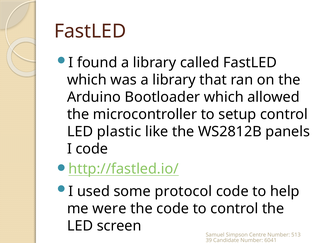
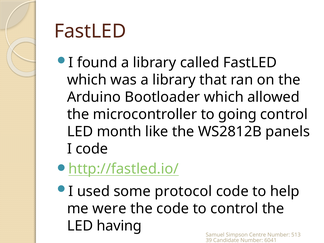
setup: setup -> going
plastic: plastic -> month
screen: screen -> having
